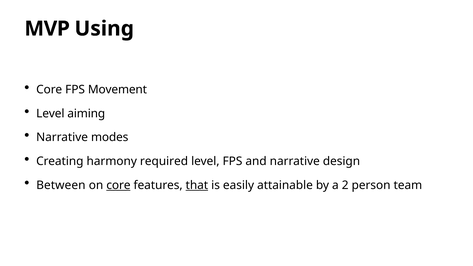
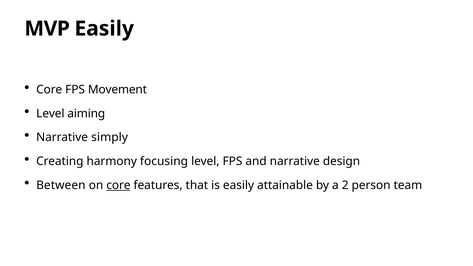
MVP Using: Using -> Easily
modes: modes -> simply
required: required -> focusing
that underline: present -> none
